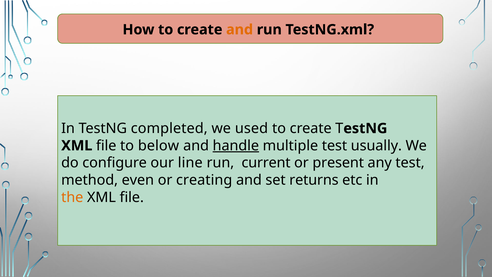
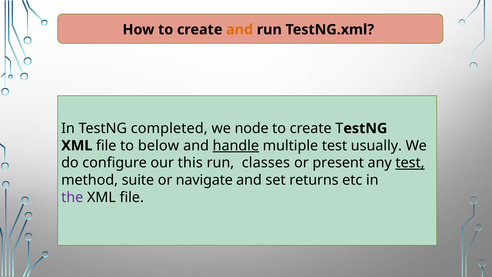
used: used -> node
line: line -> this
current: current -> classes
test at (410, 163) underline: none -> present
even: even -> suite
creating: creating -> navigate
the colour: orange -> purple
